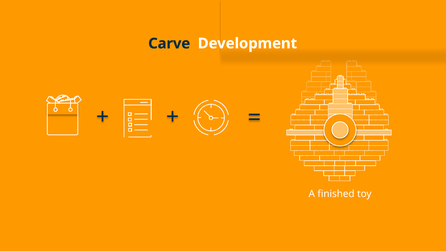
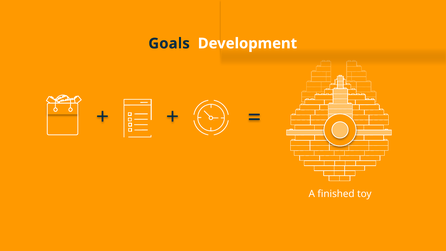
Carve: Carve -> Goals
